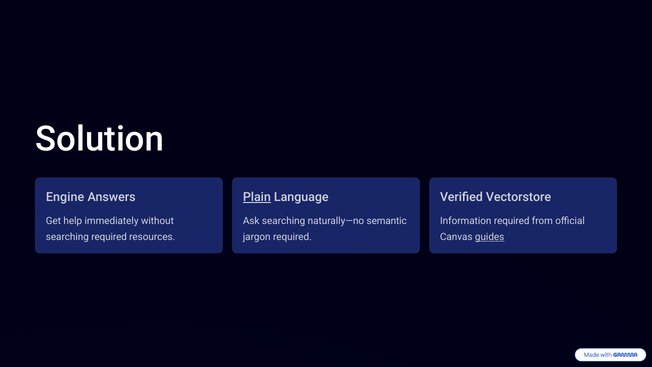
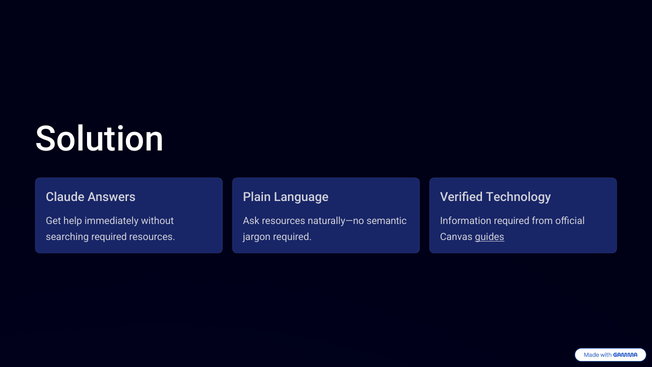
Engine: Engine -> Claude
Plain underline: present -> none
Vectorstore: Vectorstore -> Technology
Ask searching: searching -> resources
